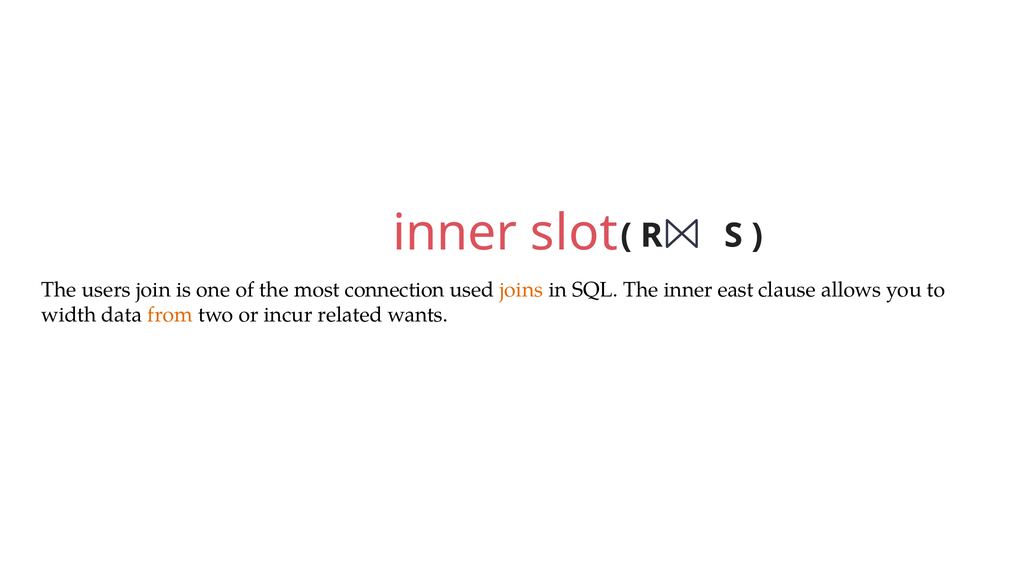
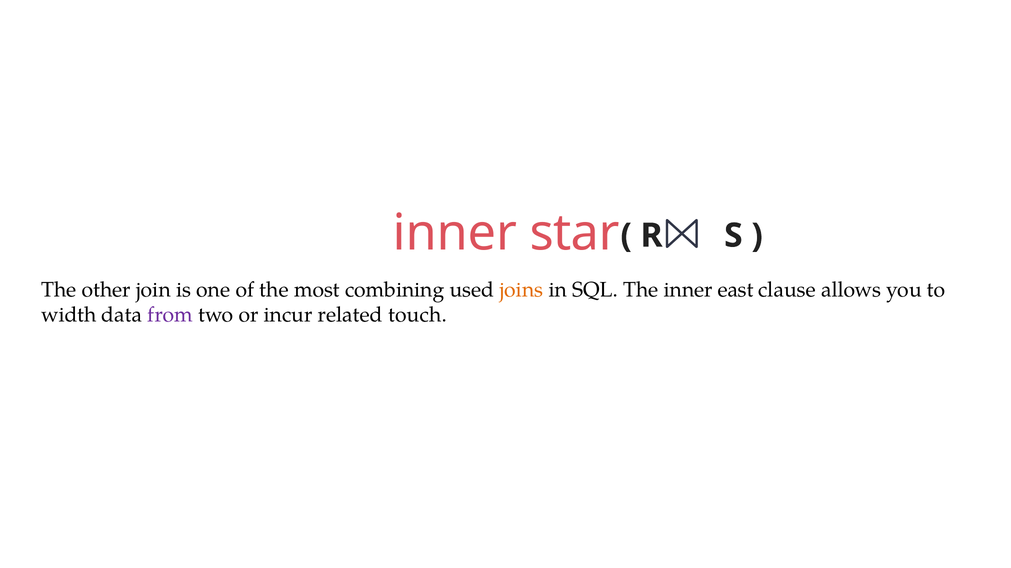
slot: slot -> star
users: users -> other
connection: connection -> combining
from colour: orange -> purple
wants: wants -> touch
